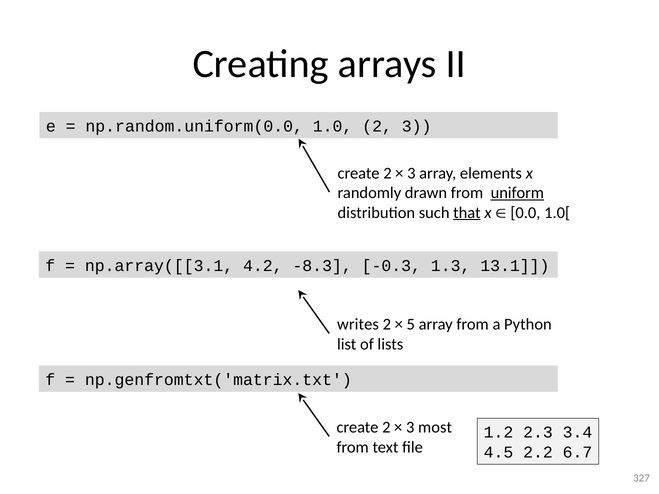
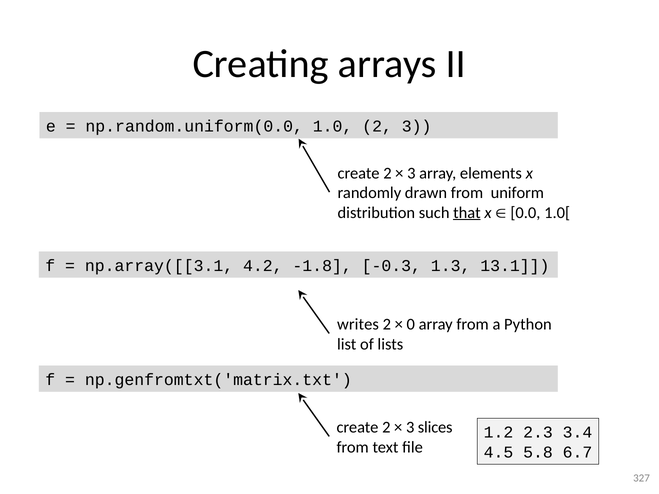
uniform underline: present -> none
-8.3: -8.3 -> -1.8
5: 5 -> 0
most: most -> slices
2.2: 2.2 -> 5.8
